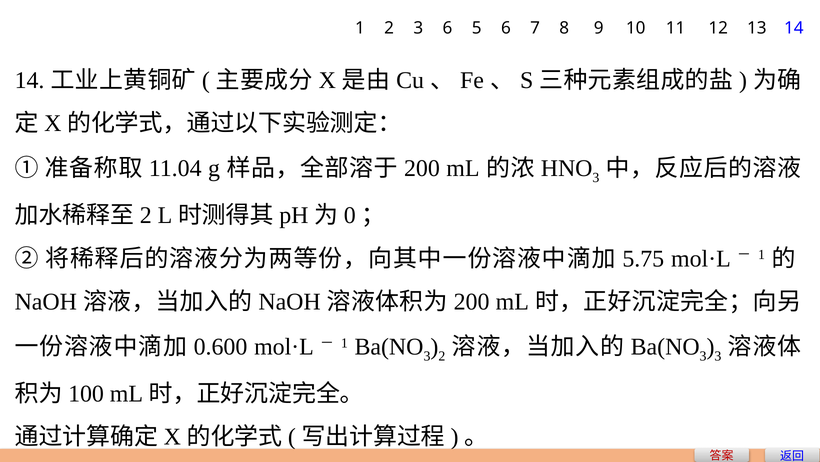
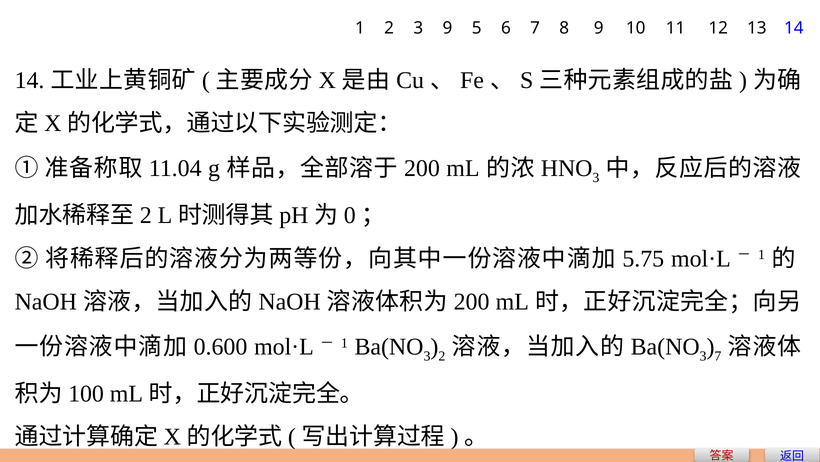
3 6: 6 -> 9
3 at (718, 356): 3 -> 7
